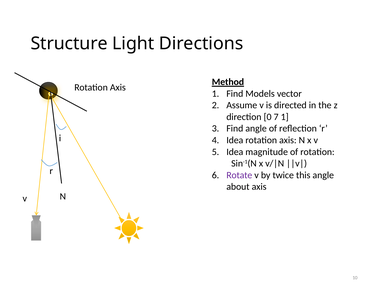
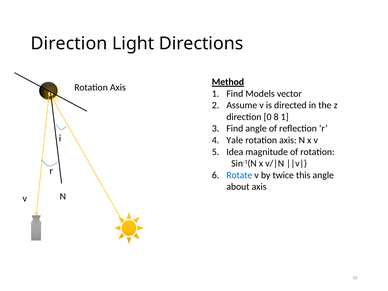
Structure at (69, 44): Structure -> Direction
7: 7 -> 8
Idea at (235, 140): Idea -> Yale
Rotate colour: purple -> blue
